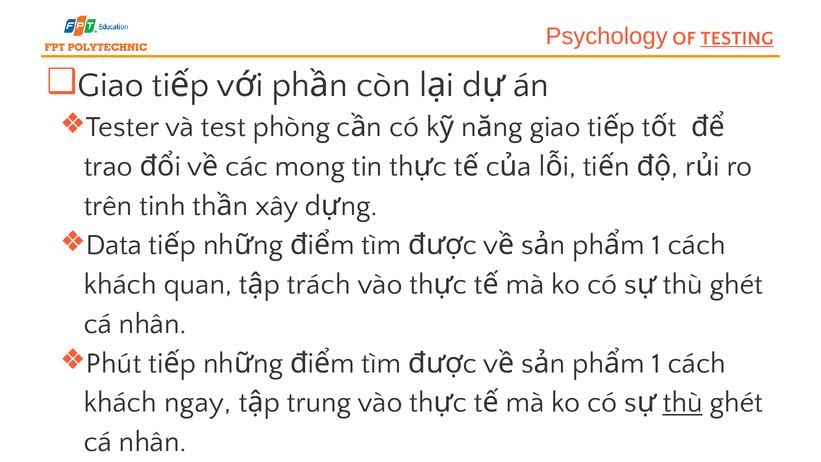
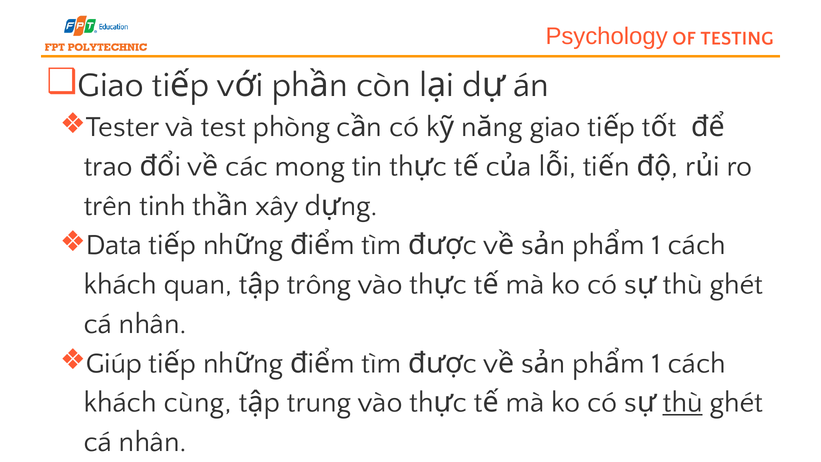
TESTING underline: present -> none
trách: trách -> trông
Phút: Phút -> Giúp
ngay: ngay -> cùng
